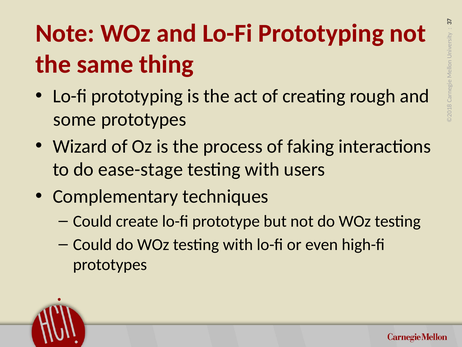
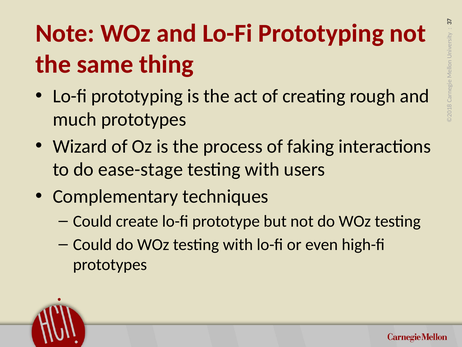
some: some -> much
